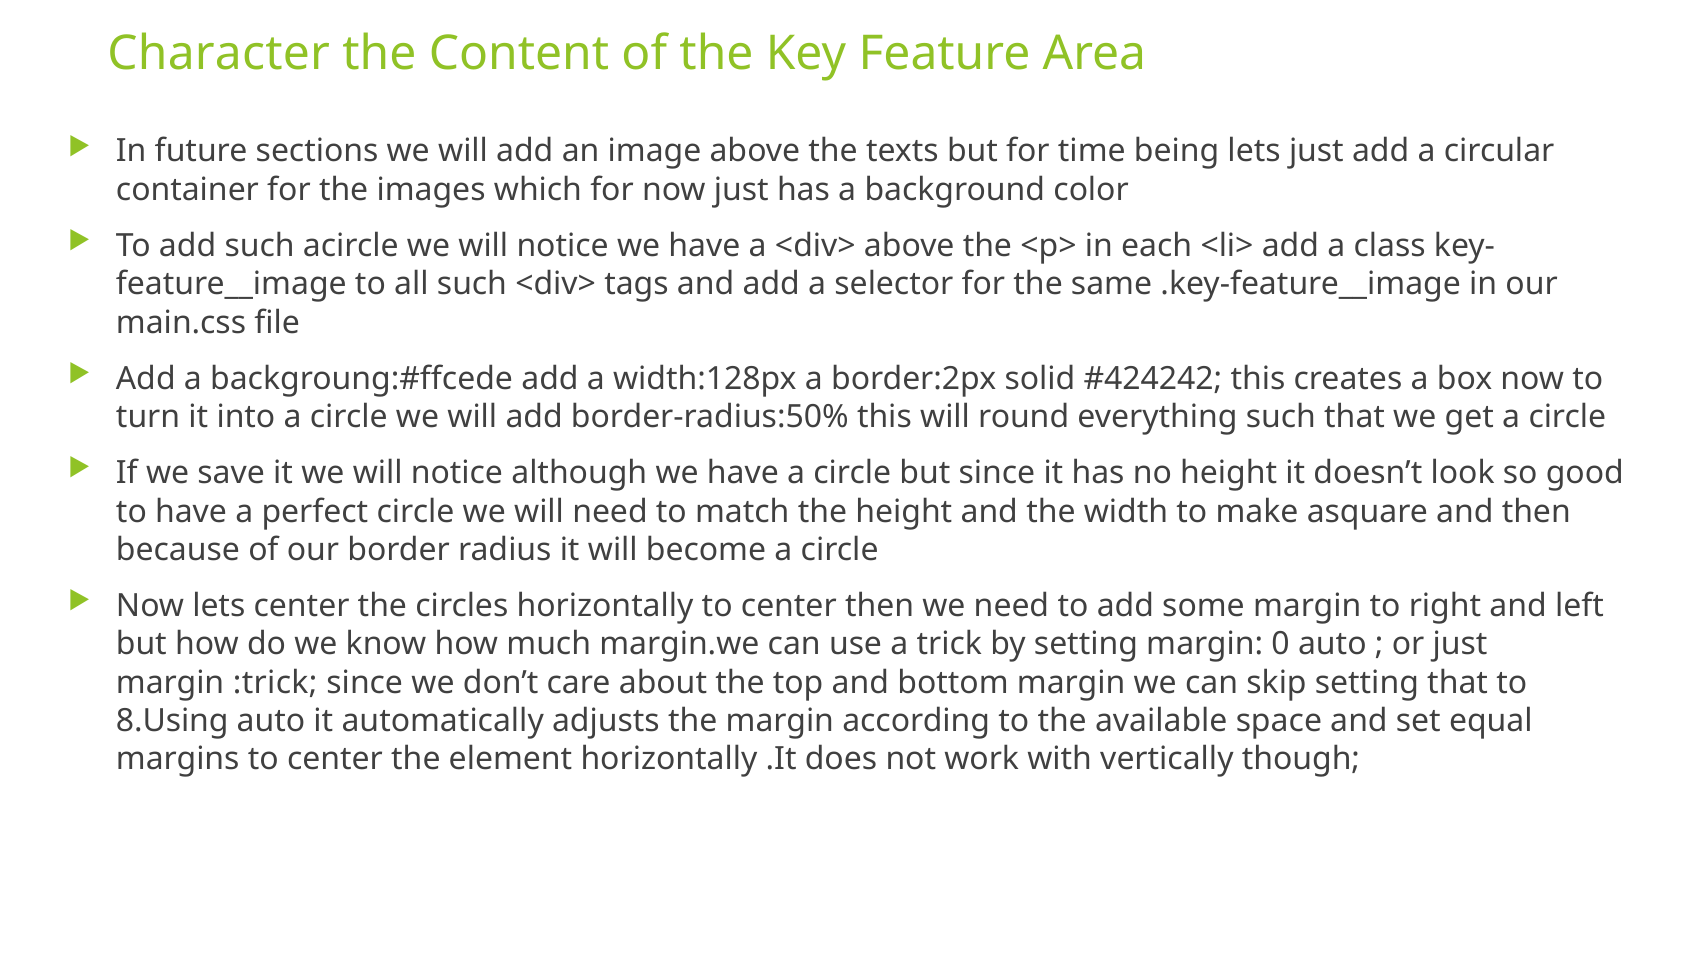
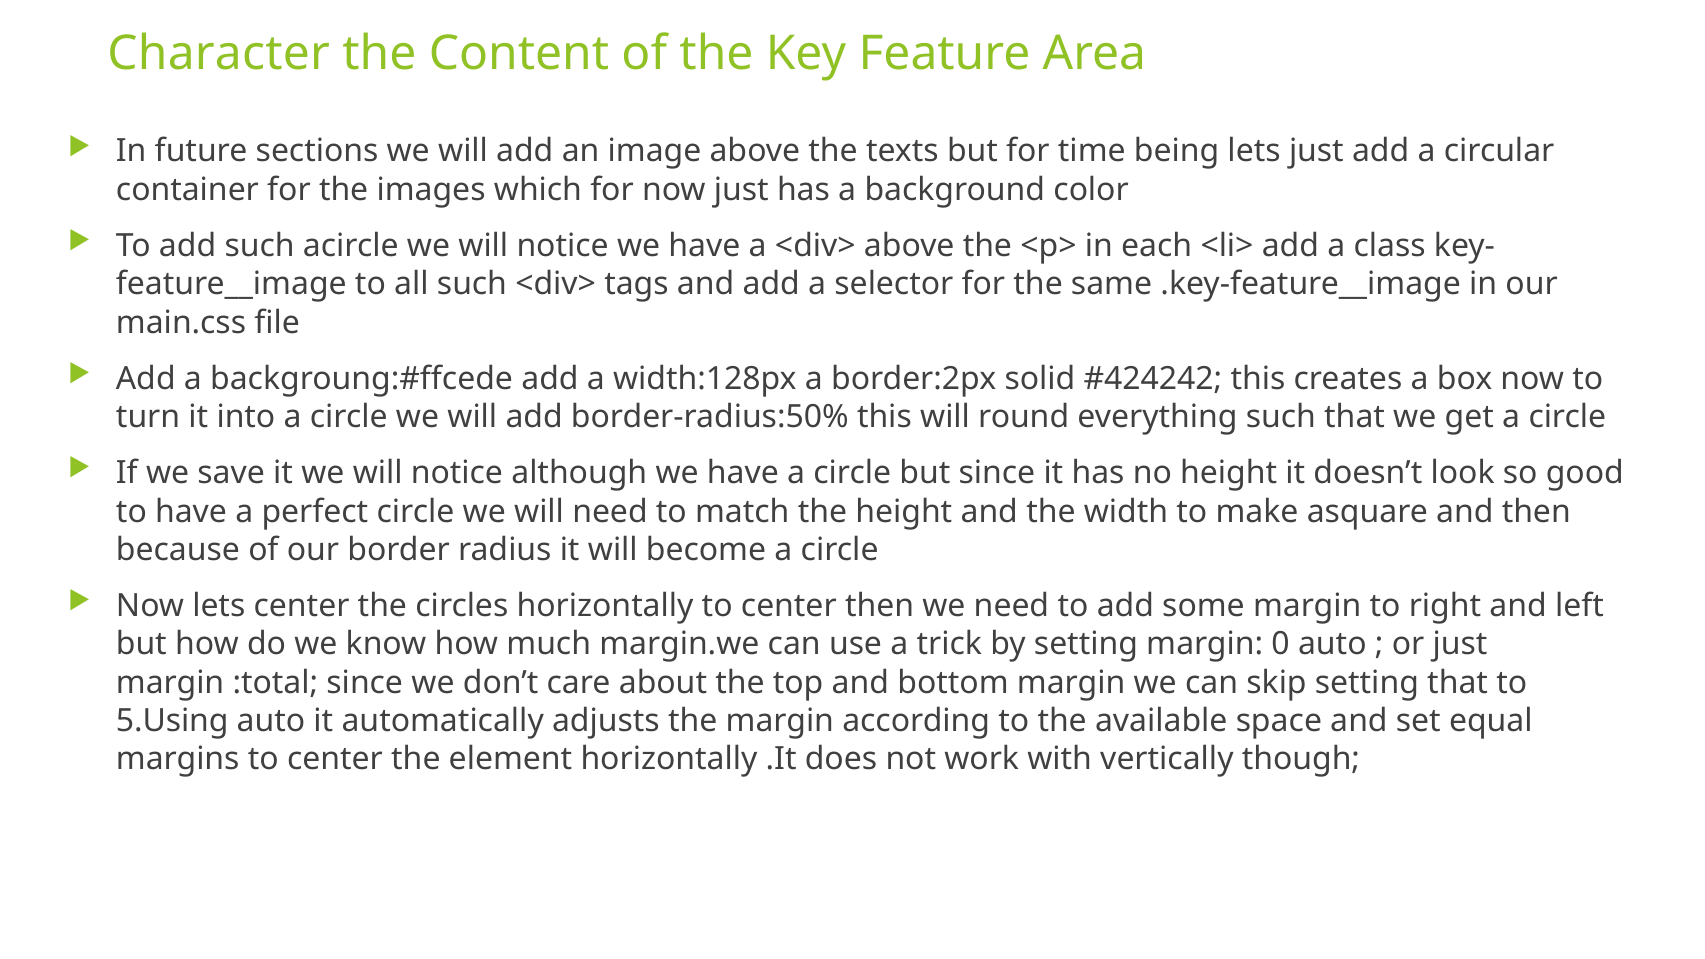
:trick: :trick -> :total
8.Using: 8.Using -> 5.Using
